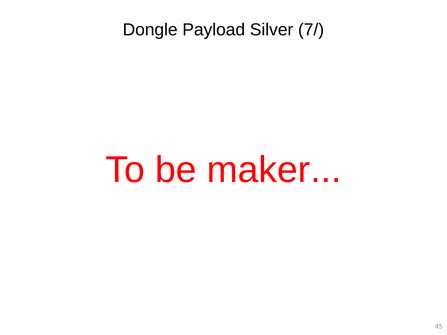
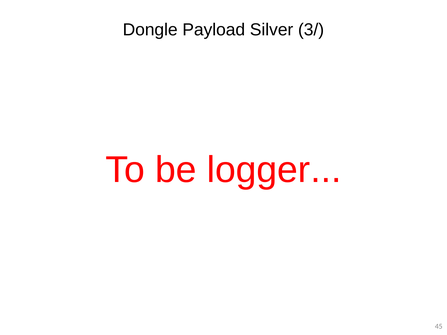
7/: 7/ -> 3/
maker: maker -> logger
